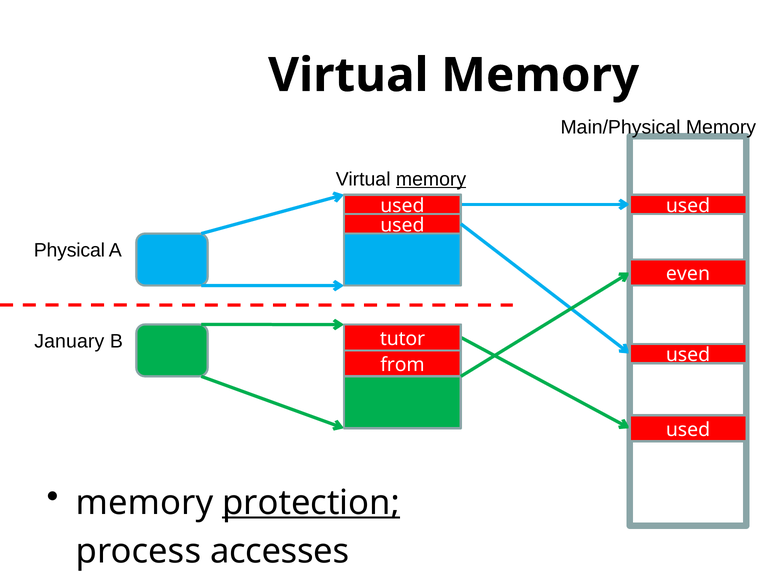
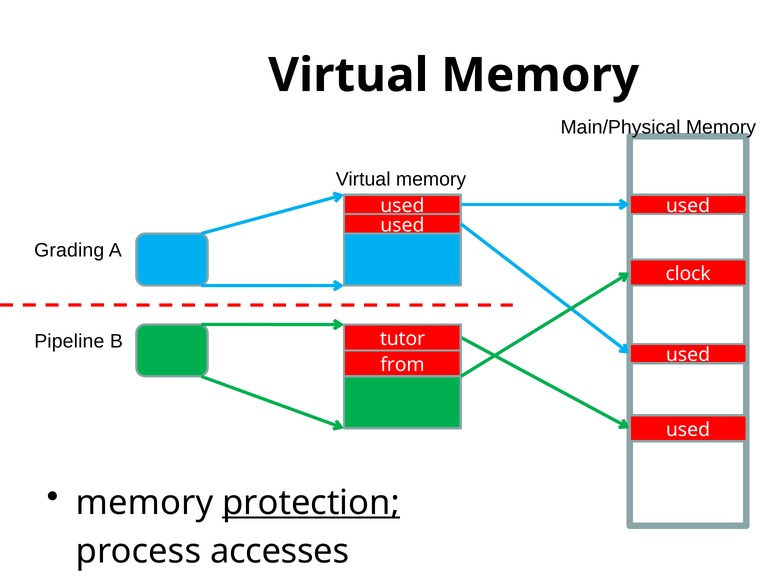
memory at (431, 179) underline: present -> none
Physical: Physical -> Grading
even: even -> clock
January: January -> Pipeline
